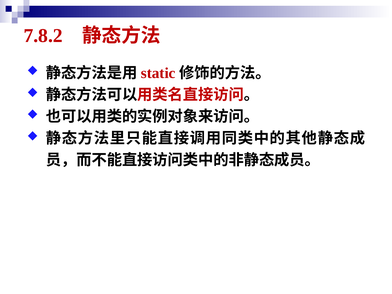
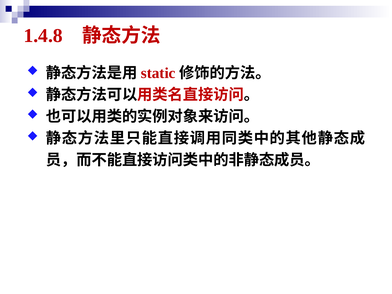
7.8.2: 7.8.2 -> 1.4.8
